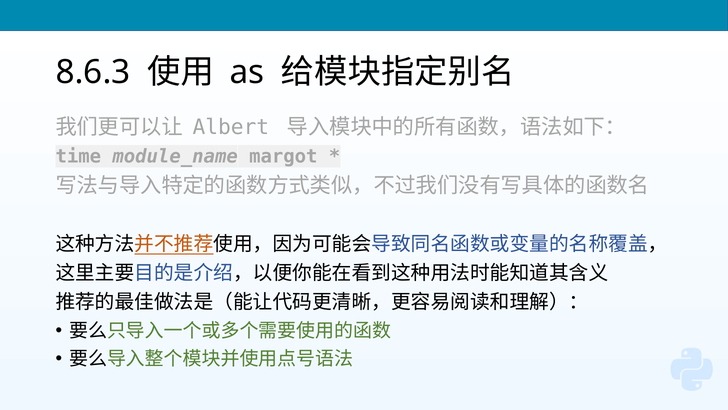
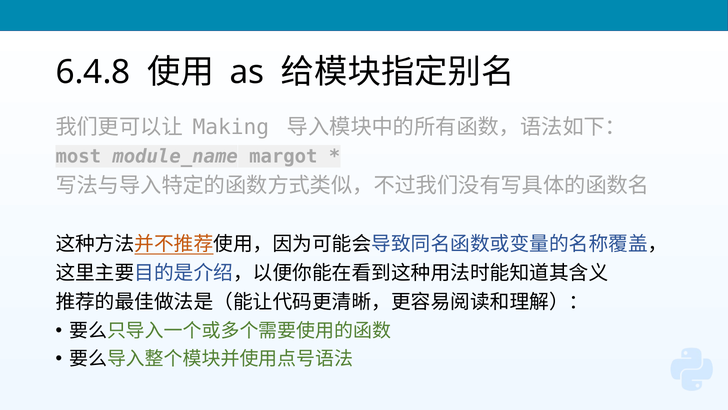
8.6.3: 8.6.3 -> 6.4.8
Albert: Albert -> Making
time: time -> most
